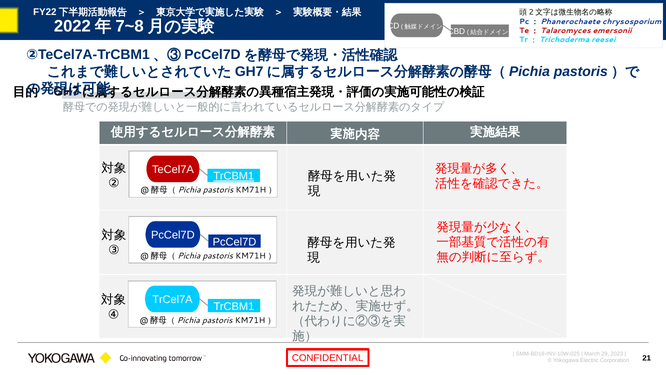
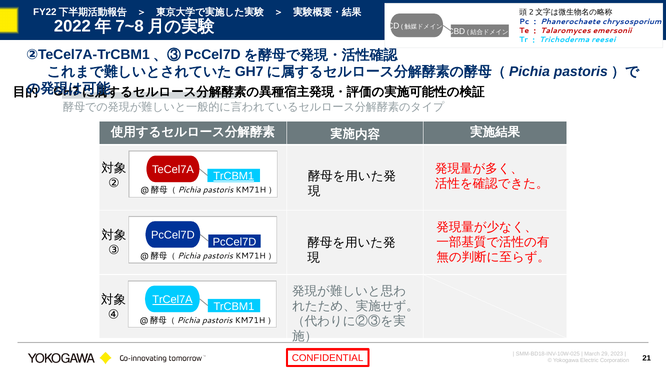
TrCel7A underline: none -> present
